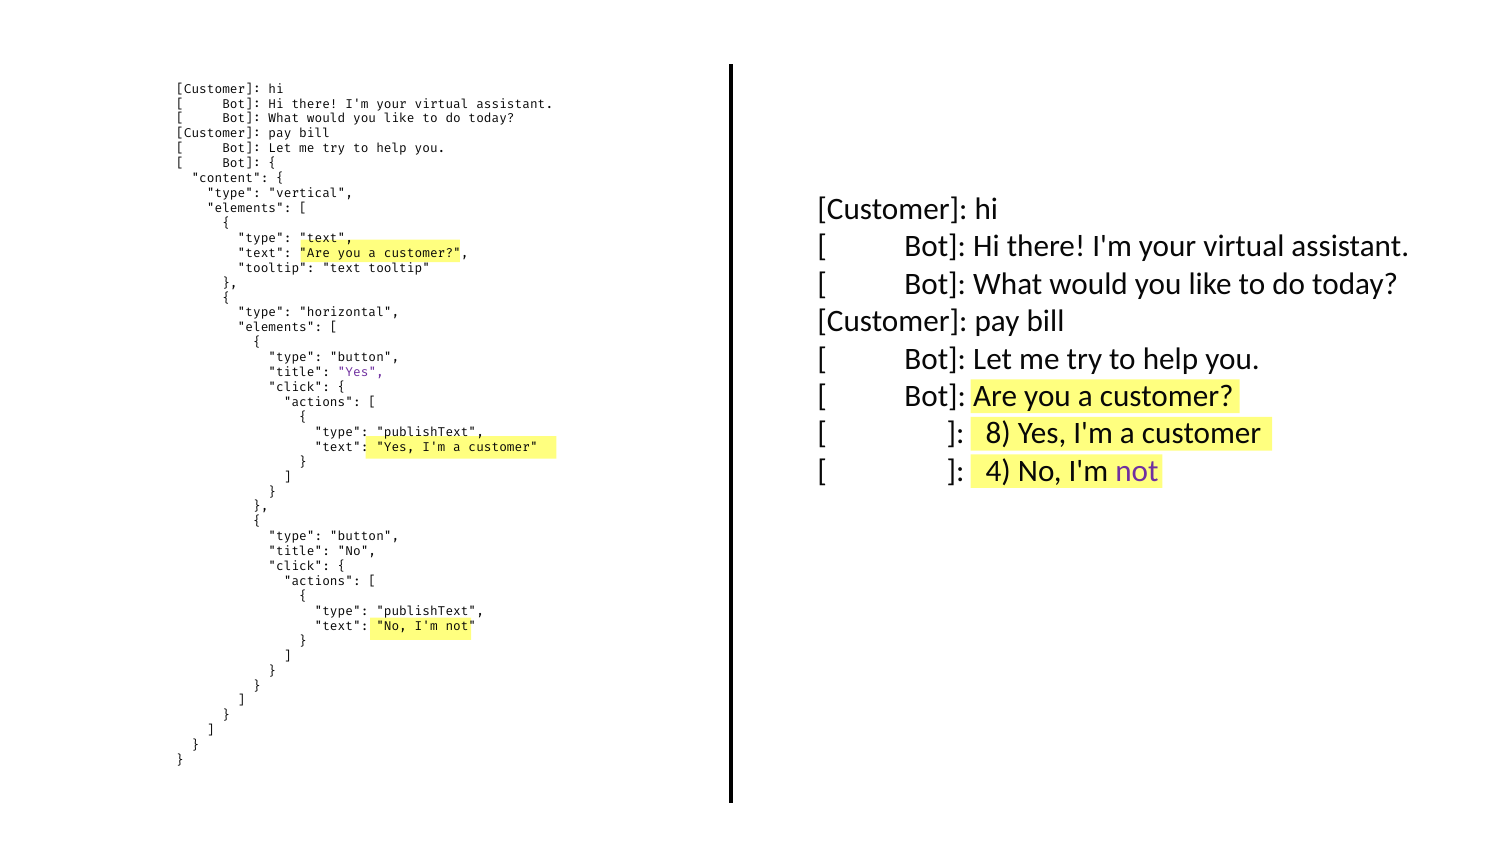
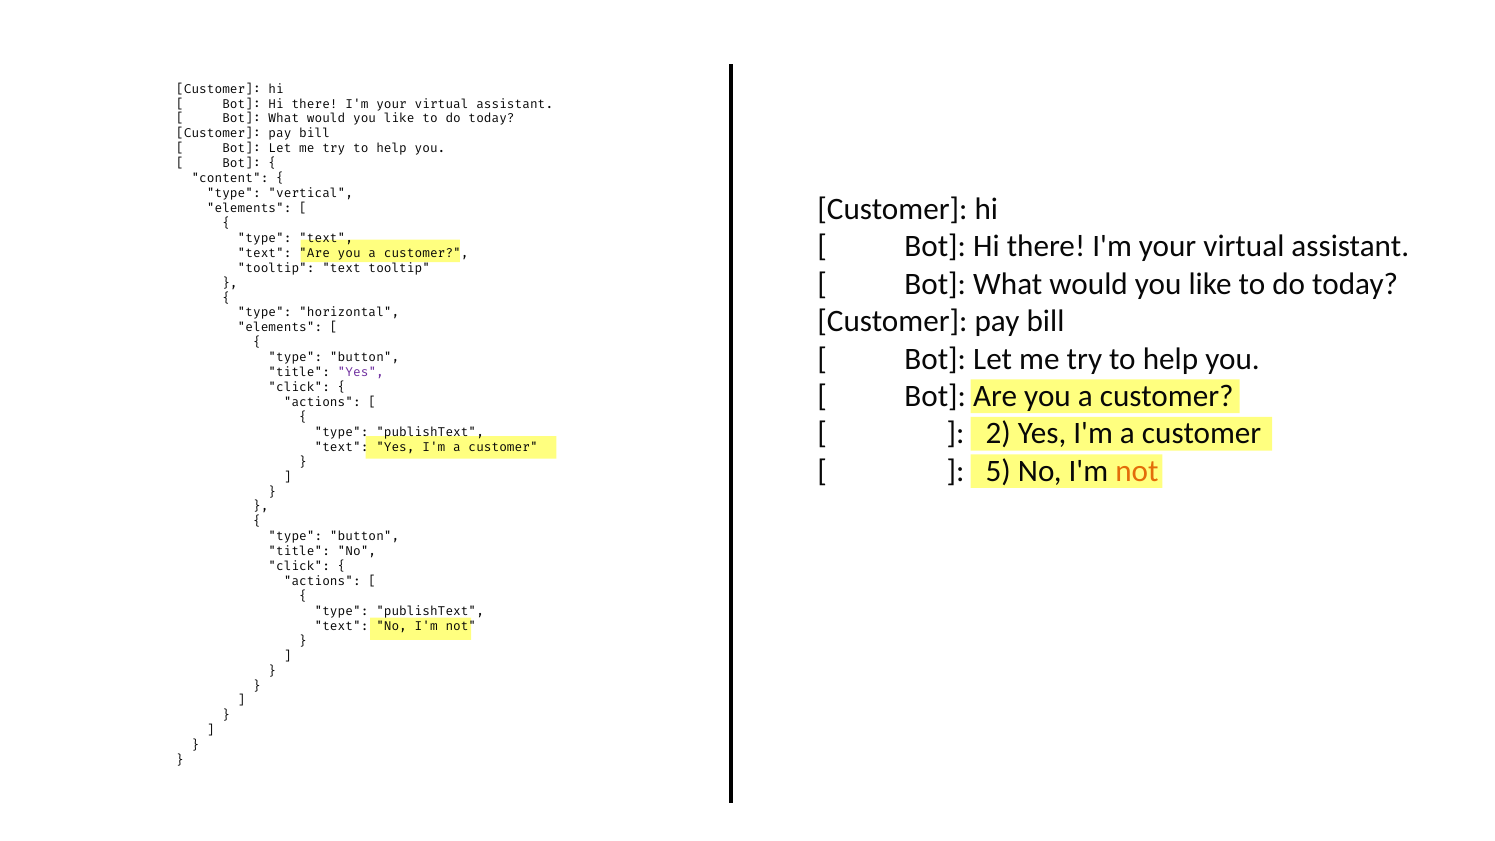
8: 8 -> 2
4: 4 -> 5
not at (1137, 471) colour: purple -> orange
